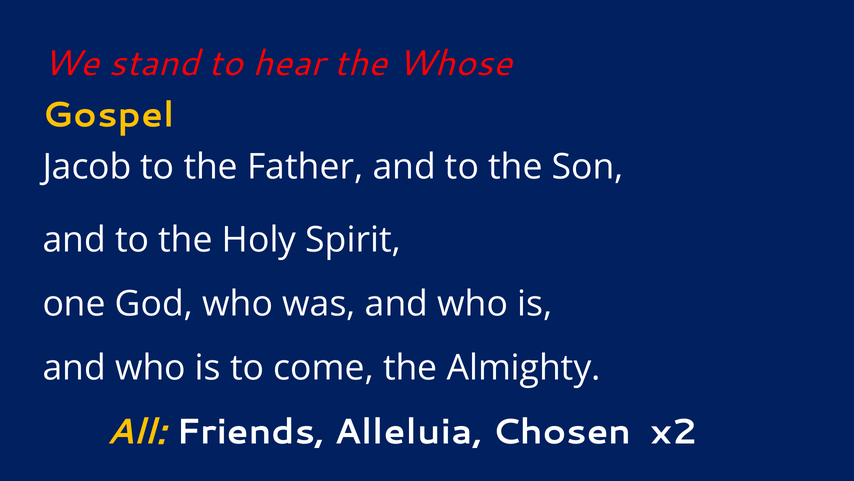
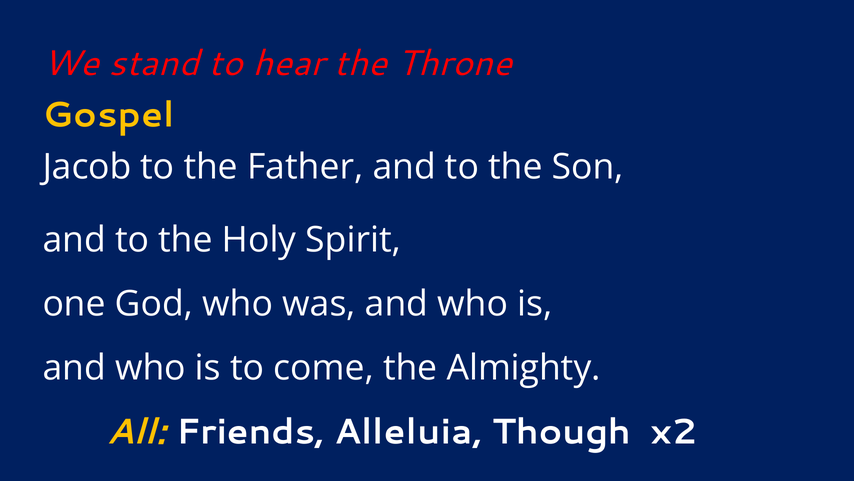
Whose: Whose -> Throne
Chosen: Chosen -> Though
